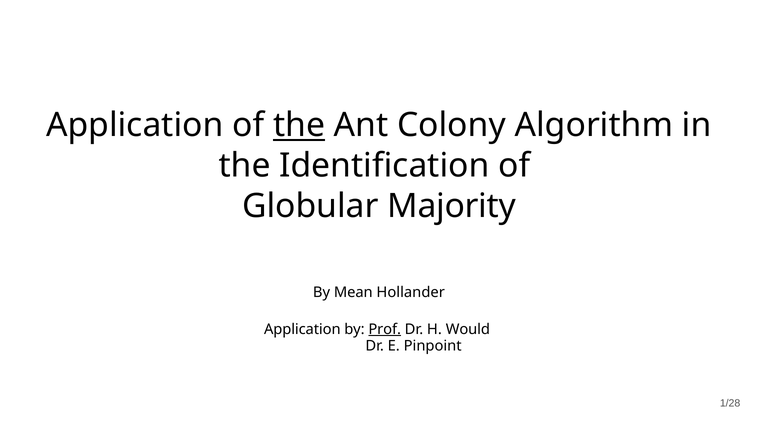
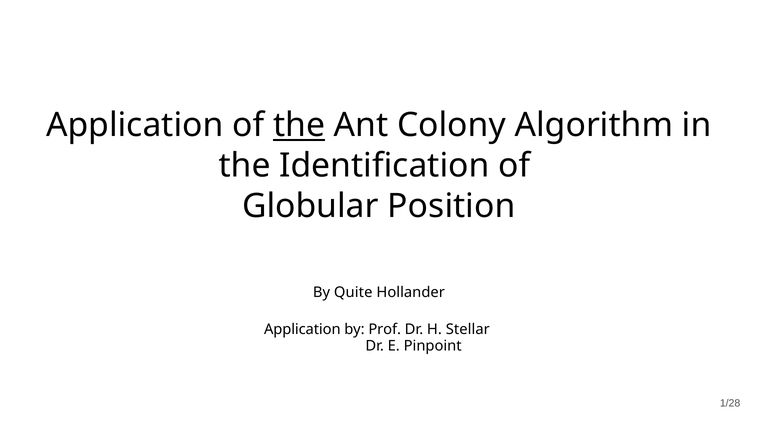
Majority: Majority -> Position
Mean: Mean -> Quite
Prof underline: present -> none
Would: Would -> Stellar
